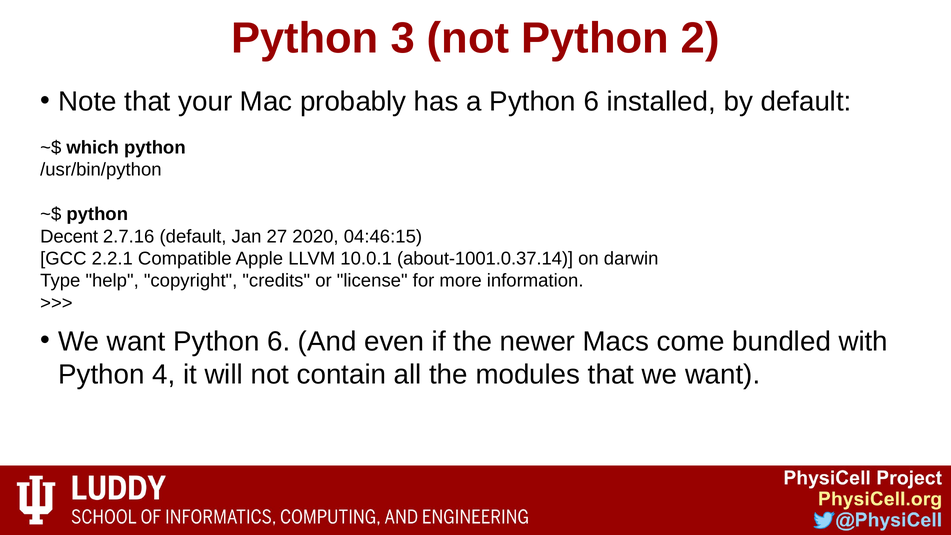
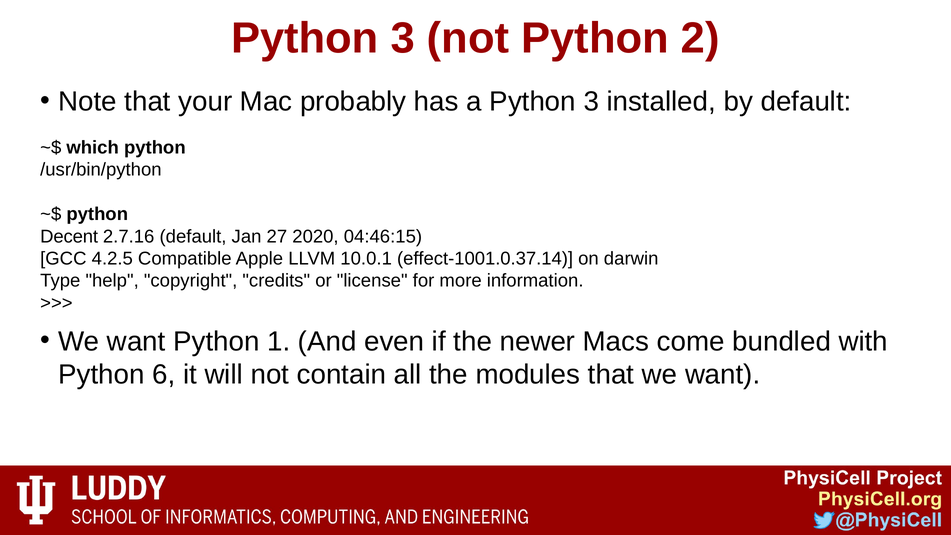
a Python 6: 6 -> 3
2.2.1: 2.2.1 -> 4.2.5
about-1001.0.37.14: about-1001.0.37.14 -> effect-1001.0.37.14
want Python 6: 6 -> 1
4: 4 -> 6
